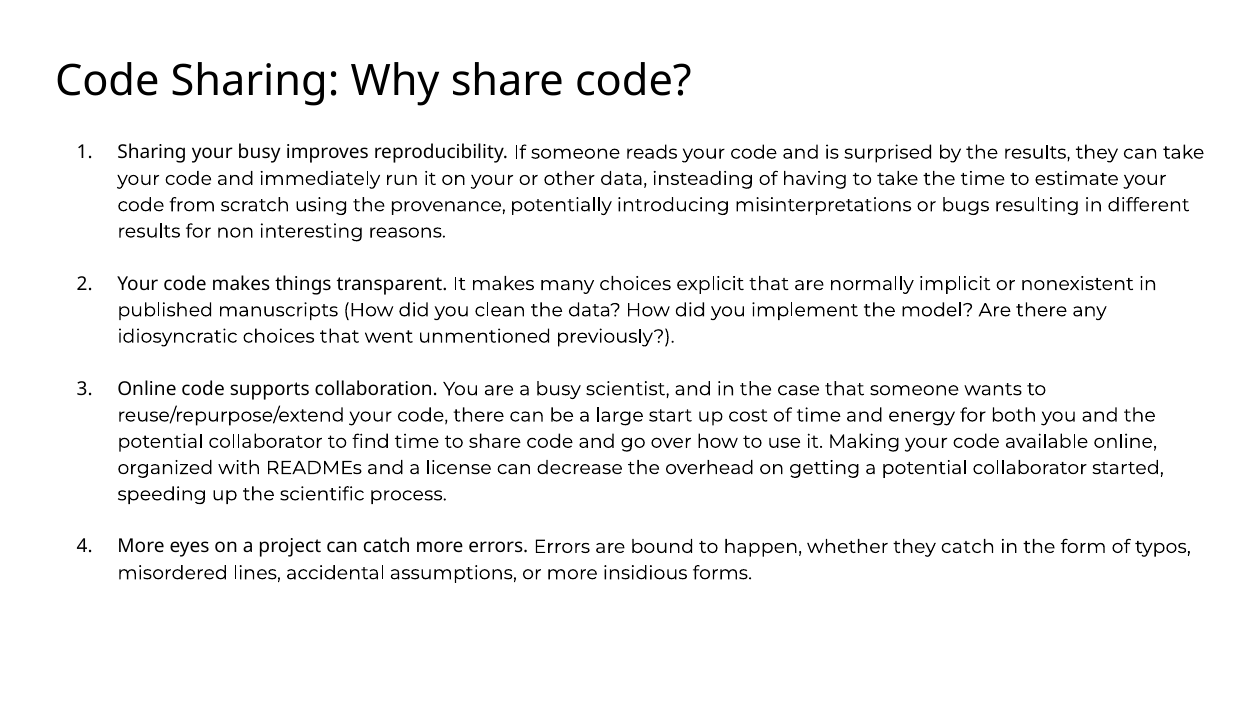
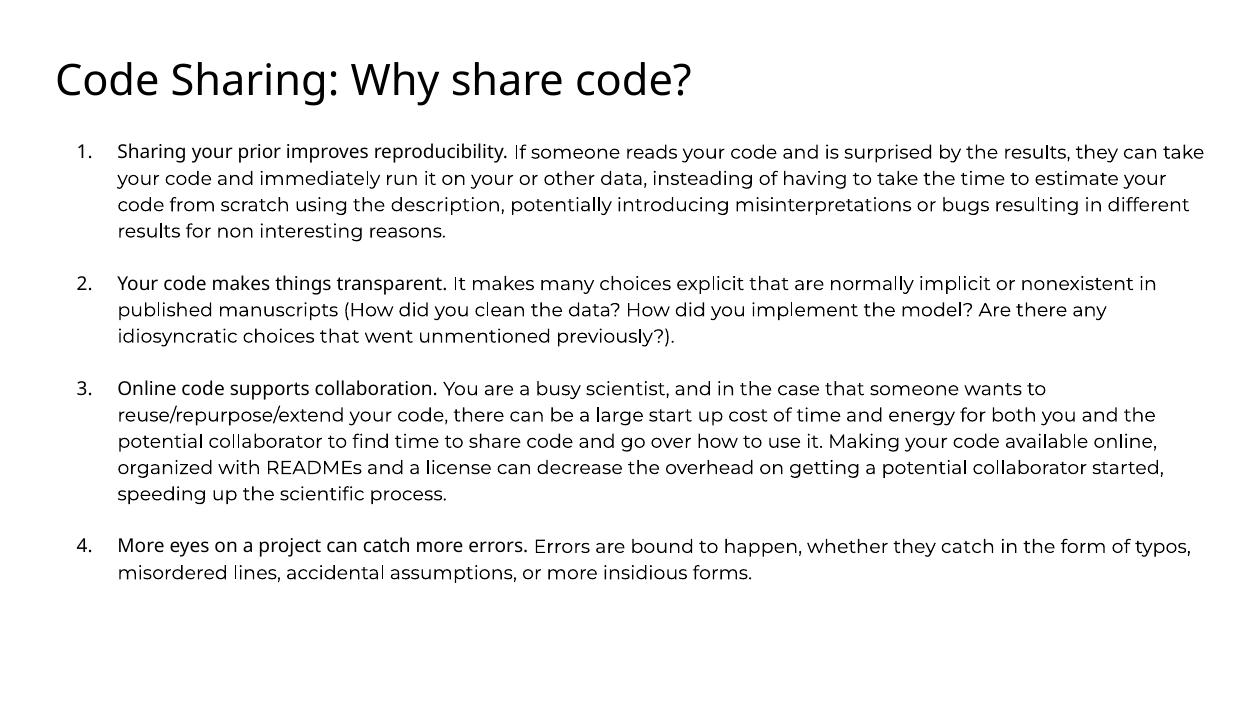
your busy: busy -> prior
provenance: provenance -> description
